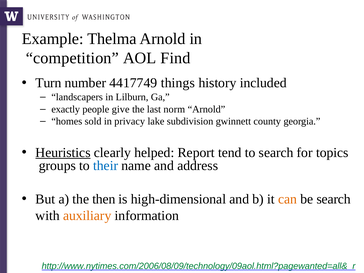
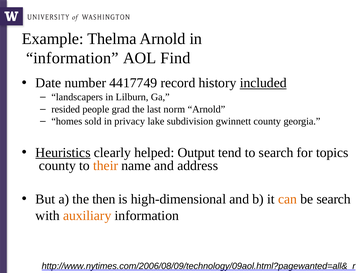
competition at (72, 58): competition -> information
Turn: Turn -> Date
things: things -> record
included underline: none -> present
exactly: exactly -> resided
give: give -> grad
Report: Report -> Output
groups at (57, 166): groups -> county
their colour: blue -> orange
http://www.nytimes.com/2006/08/09/technology/09aol.html?pagewanted=all&_r colour: green -> black
